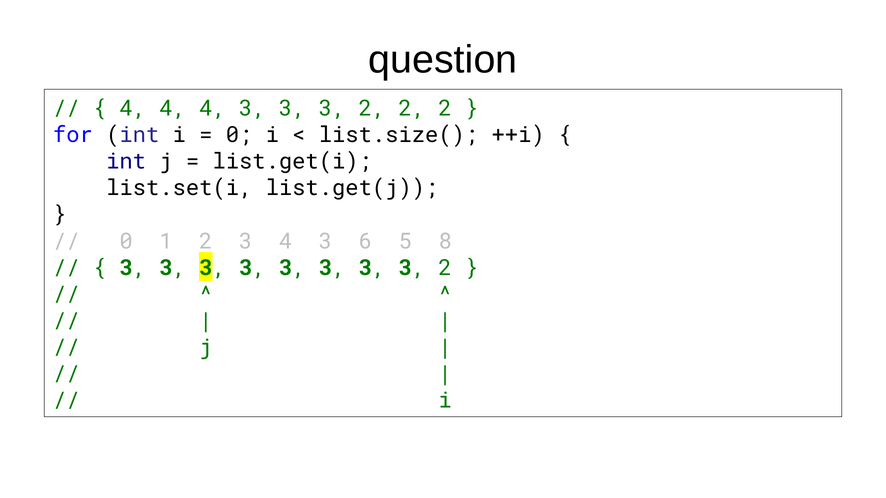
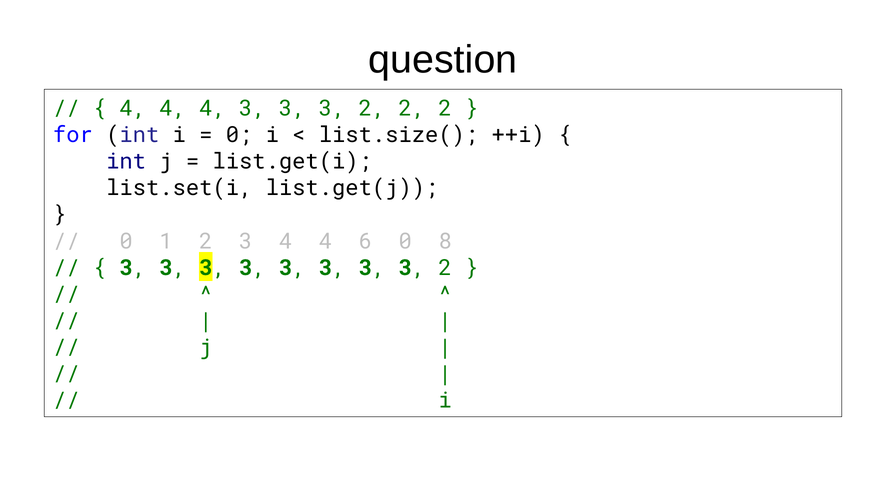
3 4 3: 3 -> 4
6 5: 5 -> 0
